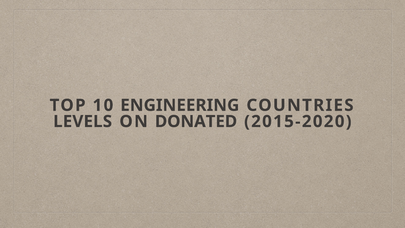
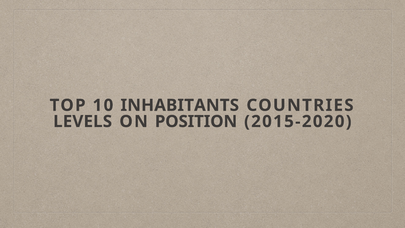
ENGINEERING: ENGINEERING -> INHABITANTS
DONATED: DONATED -> POSITION
